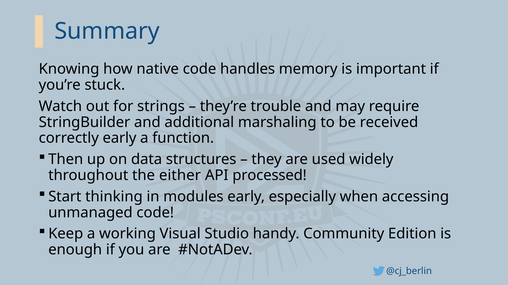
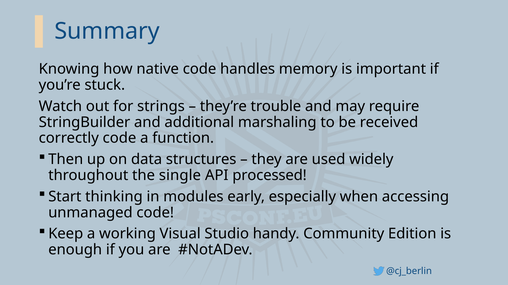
correctly early: early -> code
either: either -> single
